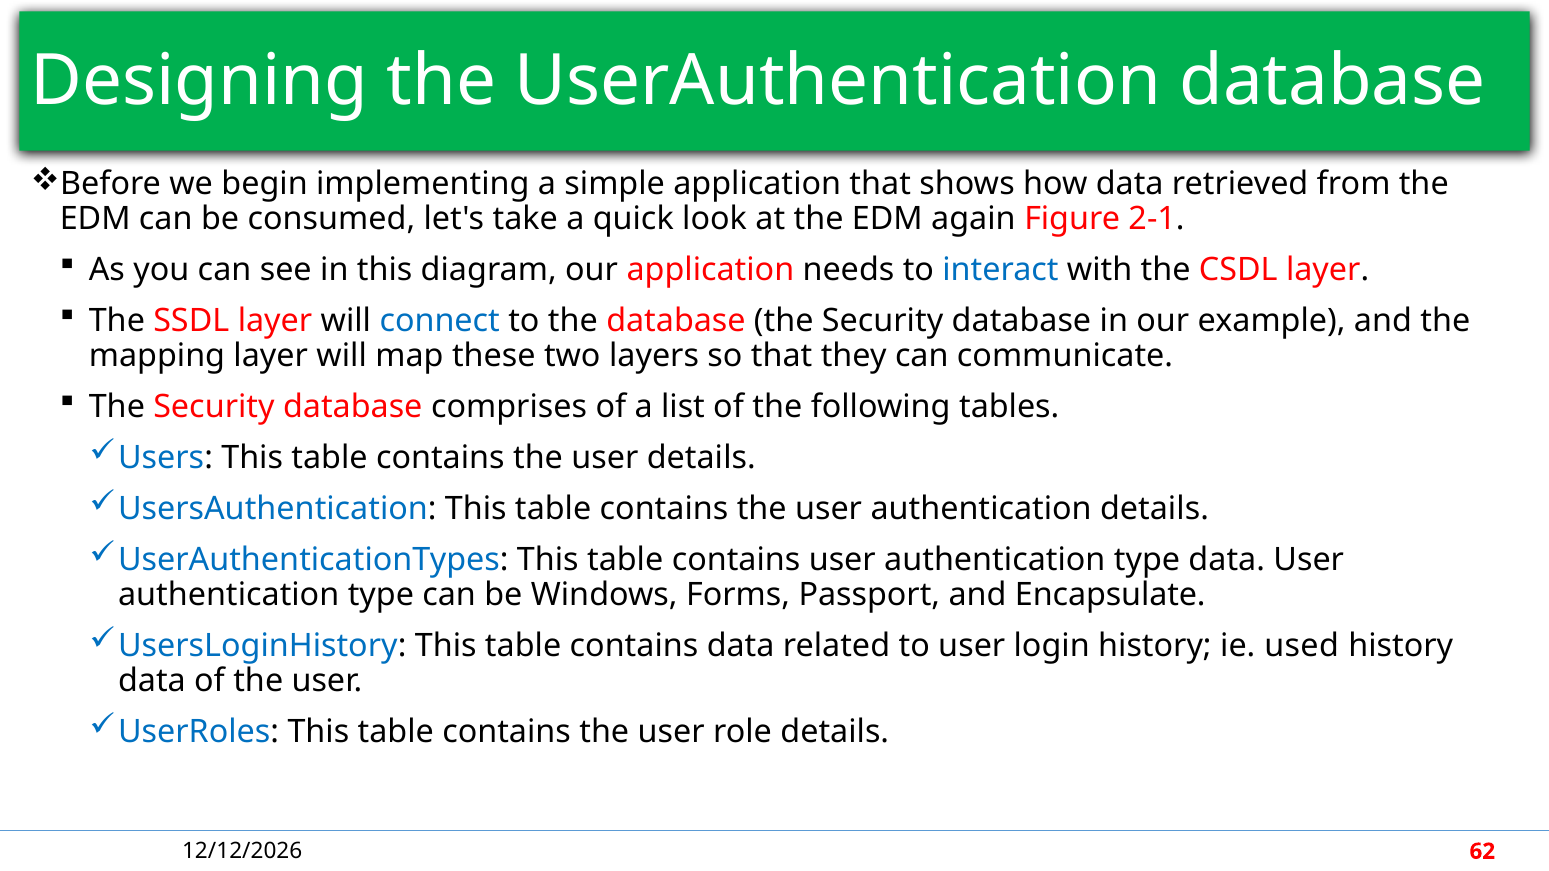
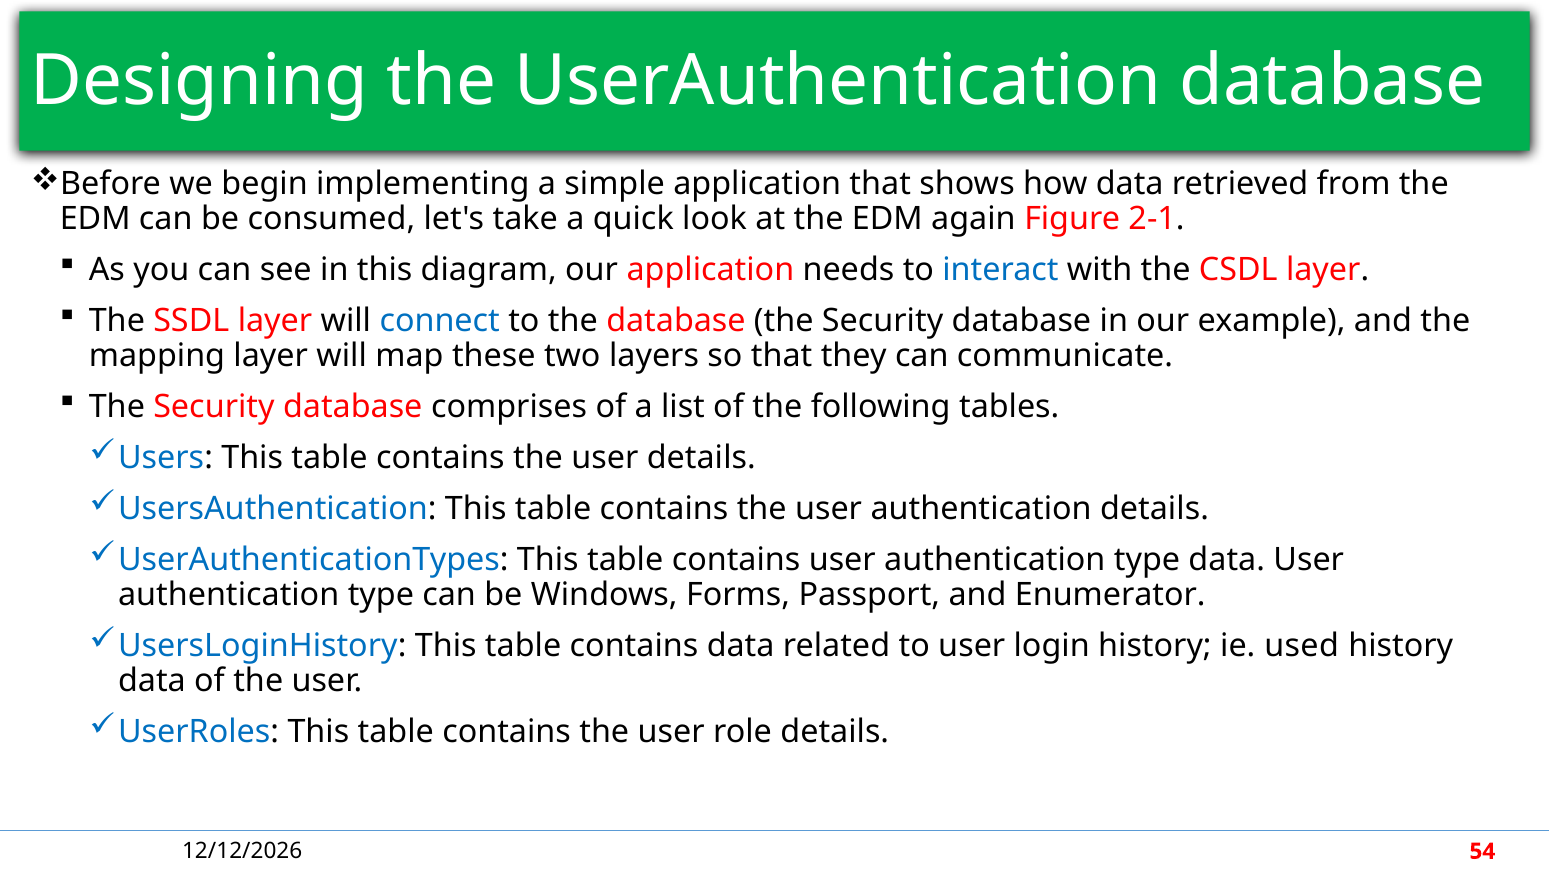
Encapsulate: Encapsulate -> Enumerator
62: 62 -> 54
